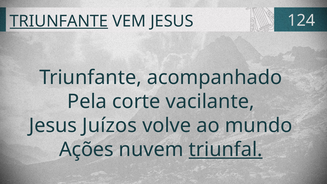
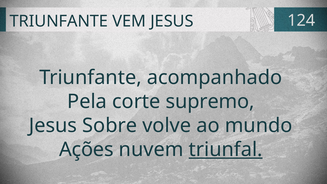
TRIUNFANTE at (59, 21) underline: present -> none
vacilante: vacilante -> supremo
Juízos: Juízos -> Sobre
